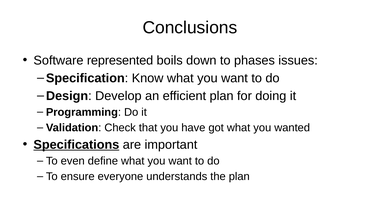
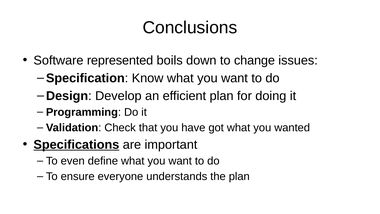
phases: phases -> change
